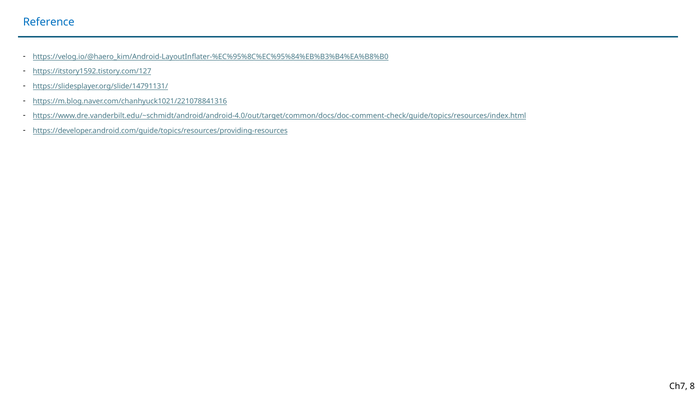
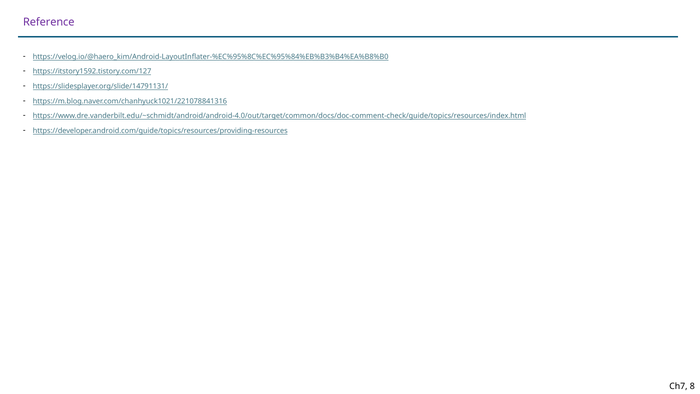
Reference colour: blue -> purple
